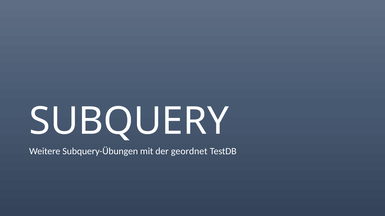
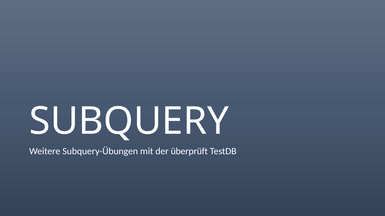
geordnet: geordnet -> überprüft
